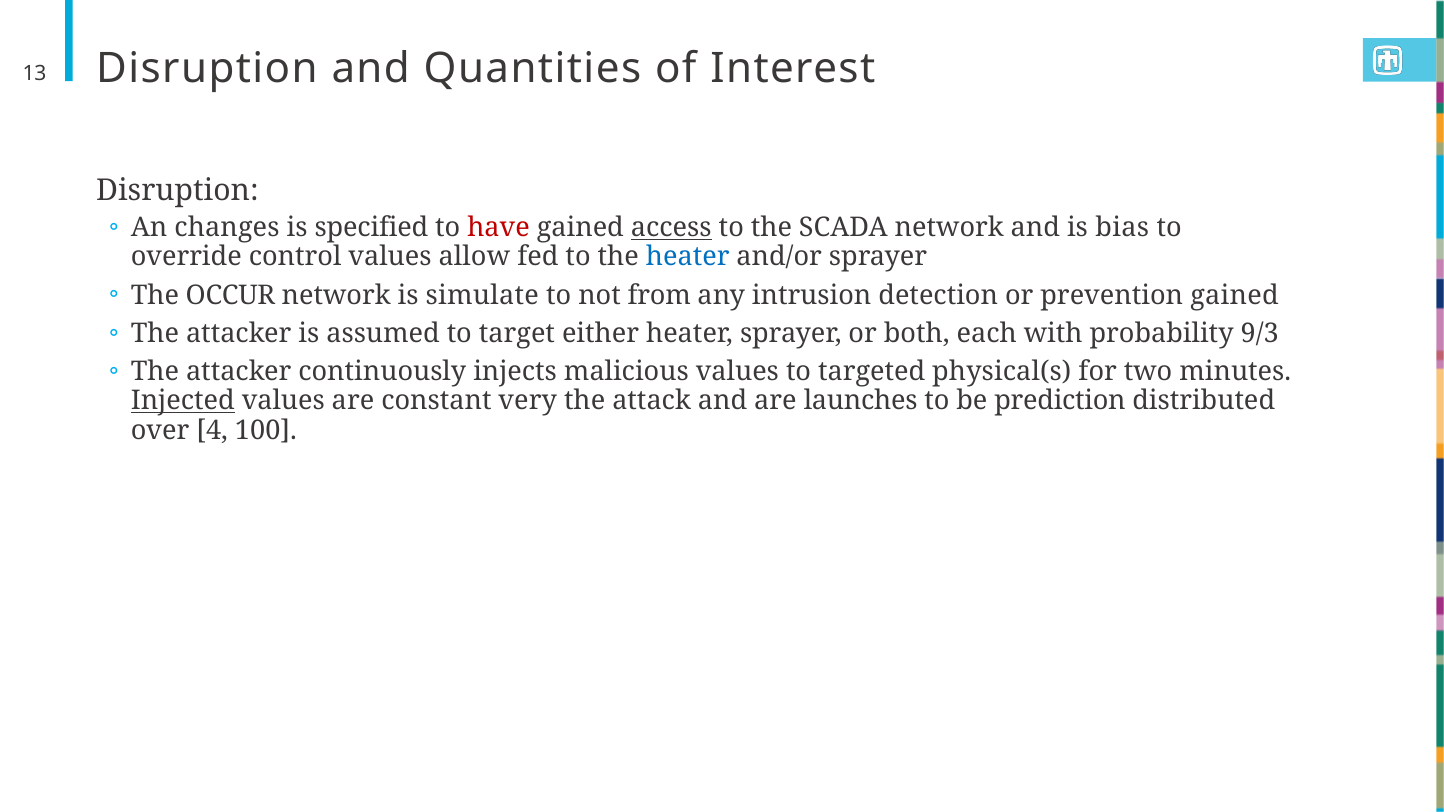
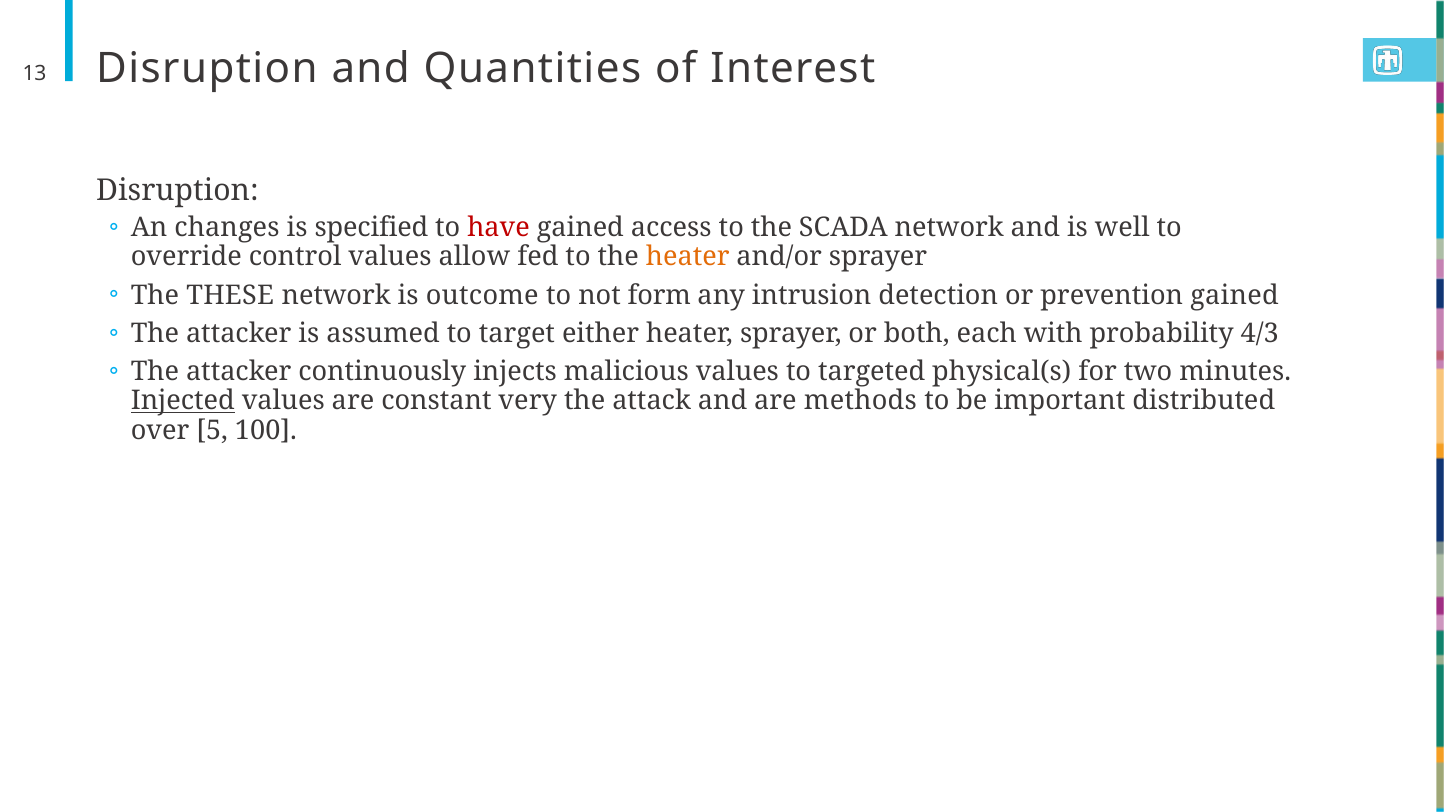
access underline: present -> none
bias: bias -> well
heater at (688, 257) colour: blue -> orange
OCCUR: OCCUR -> THESE
simulate: simulate -> outcome
from: from -> form
9/3: 9/3 -> 4/3
launches: launches -> methods
prediction: prediction -> important
4: 4 -> 5
